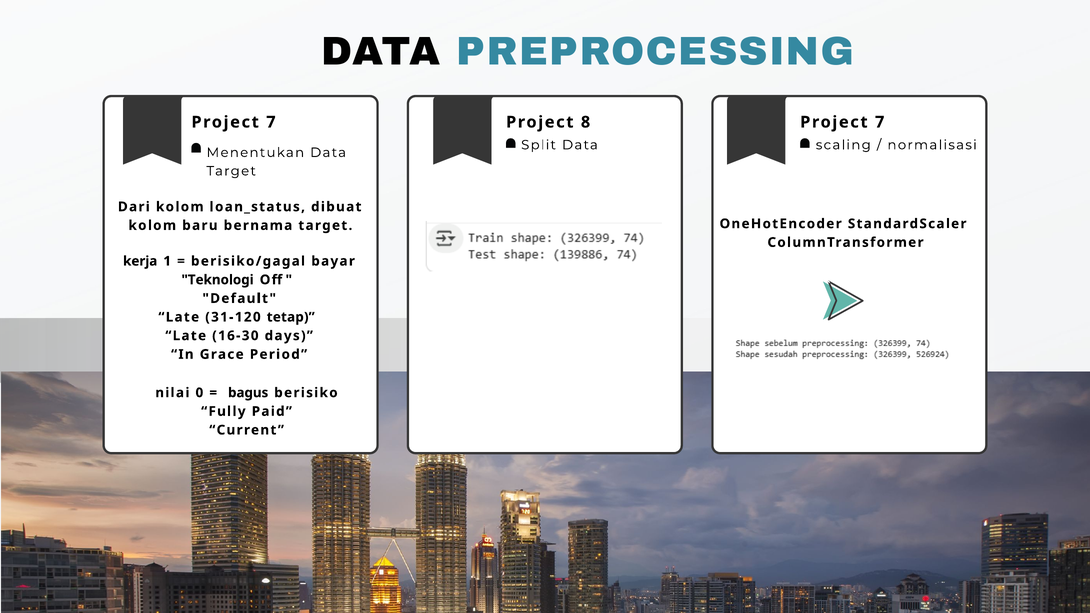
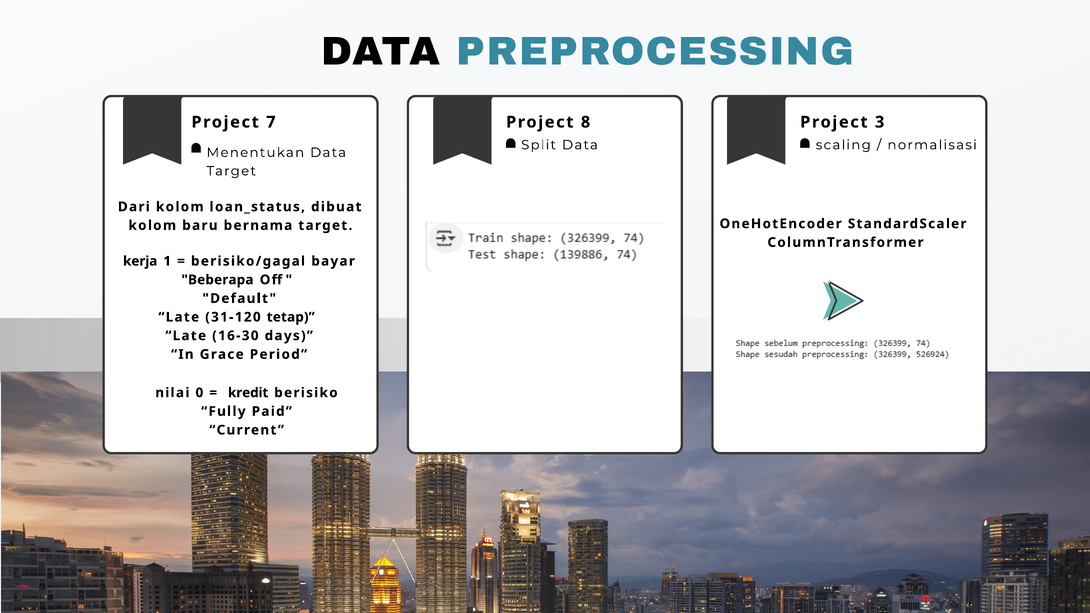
7 at (880, 122): 7 -> 3
Teknologi: Teknologi -> Beberapa
bagus: bagus -> kredit
